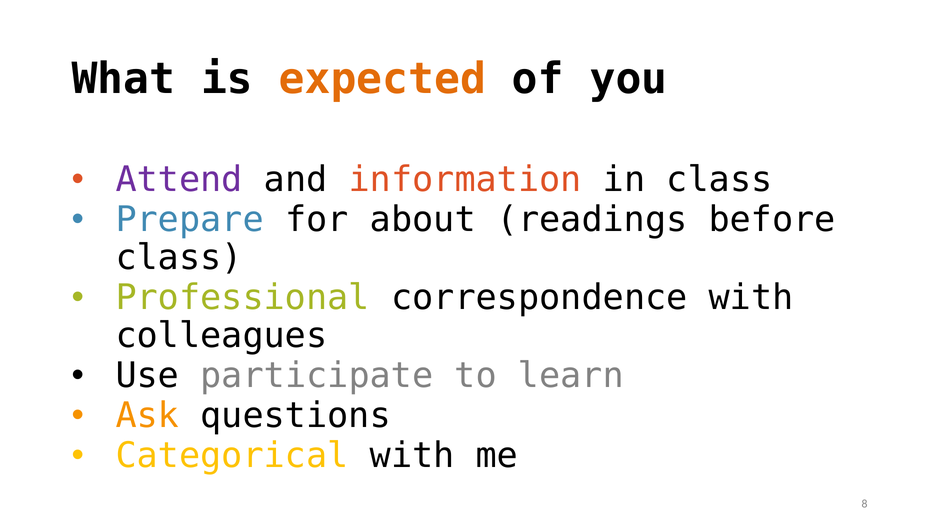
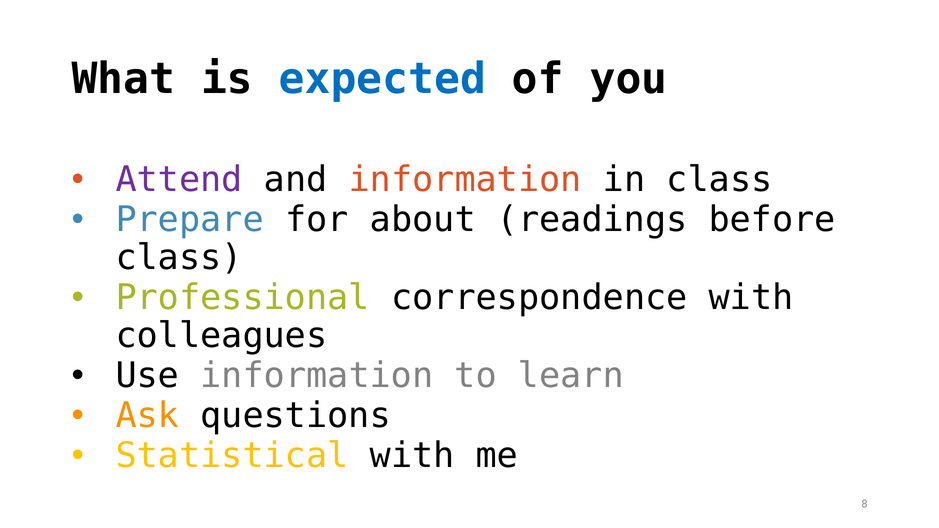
expected colour: orange -> blue
Use participate: participate -> information
Categorical: Categorical -> Statistical
